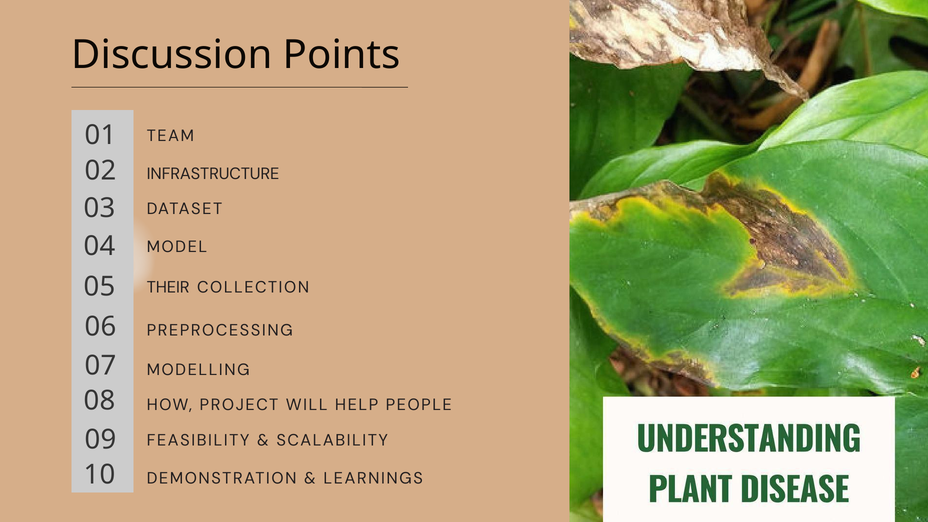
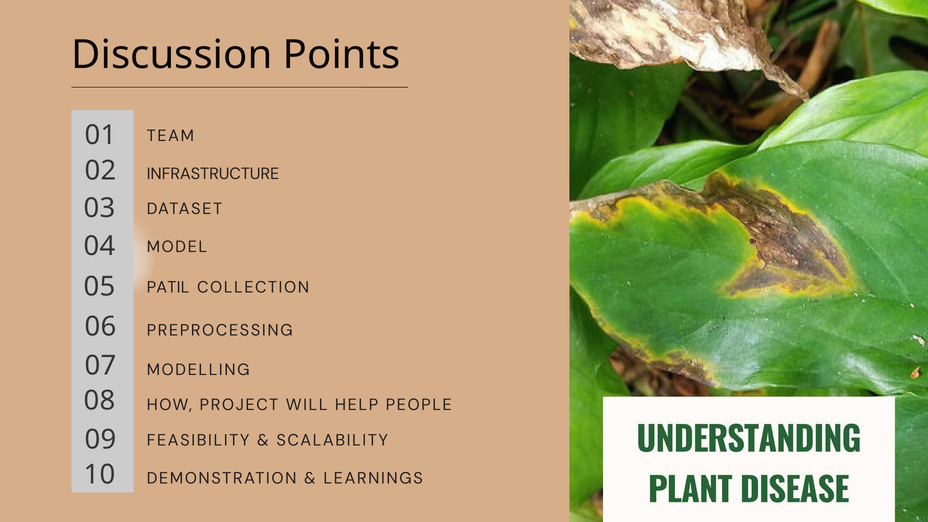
THEIR: THEIR -> PATIL
